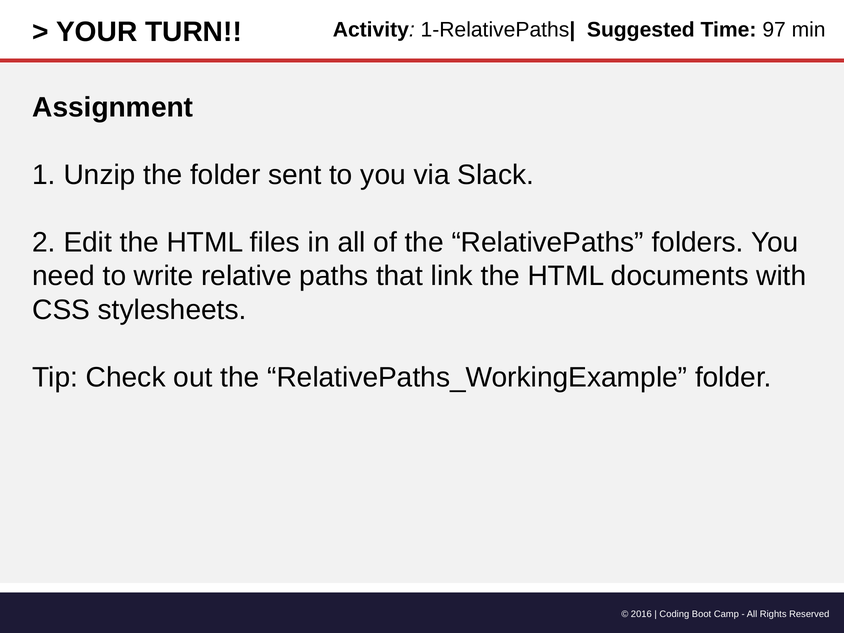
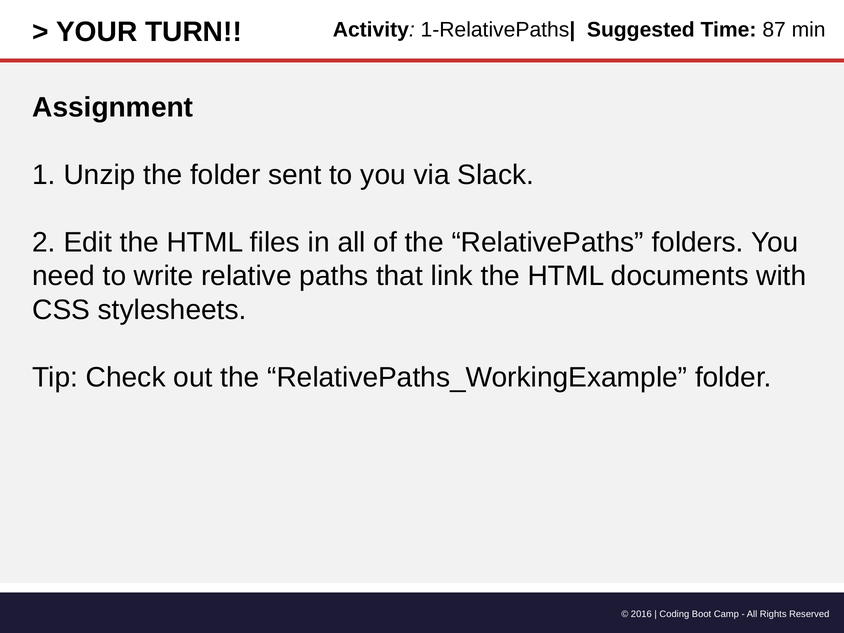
97: 97 -> 87
